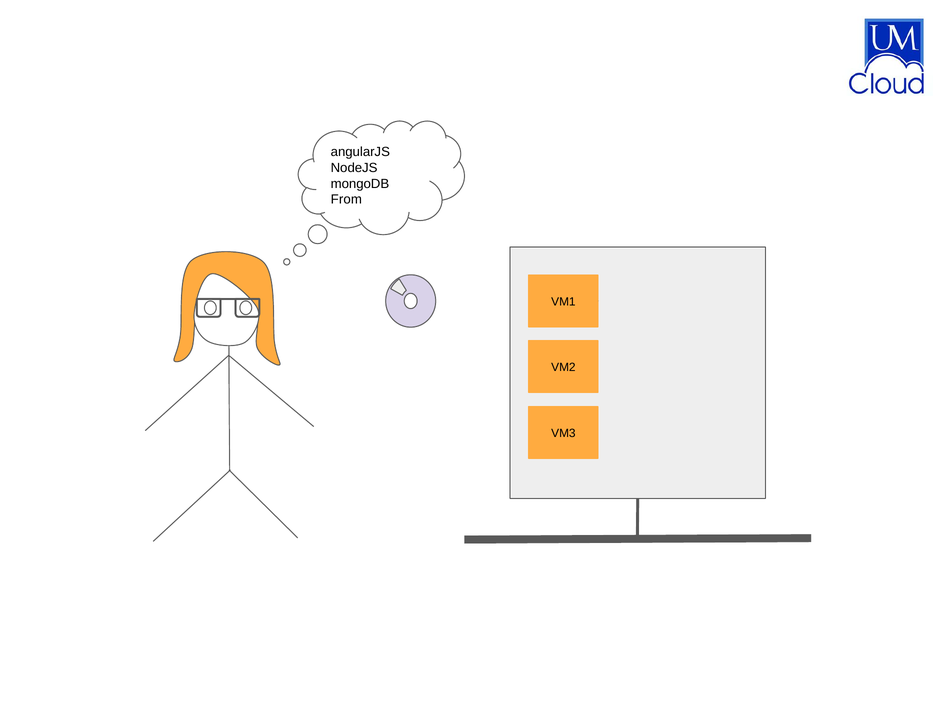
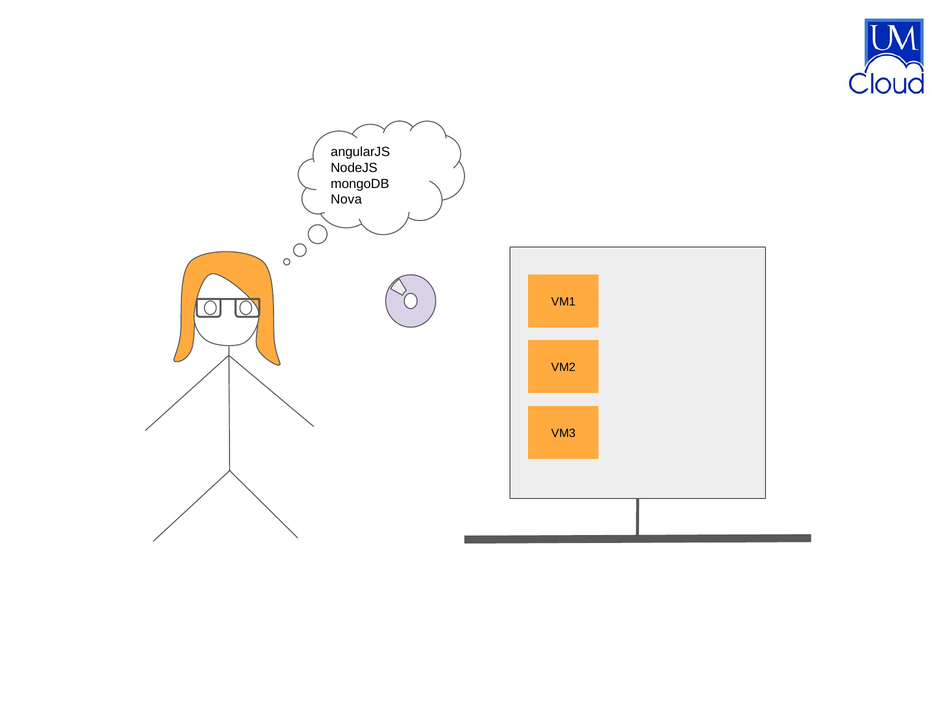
From: From -> Nova
